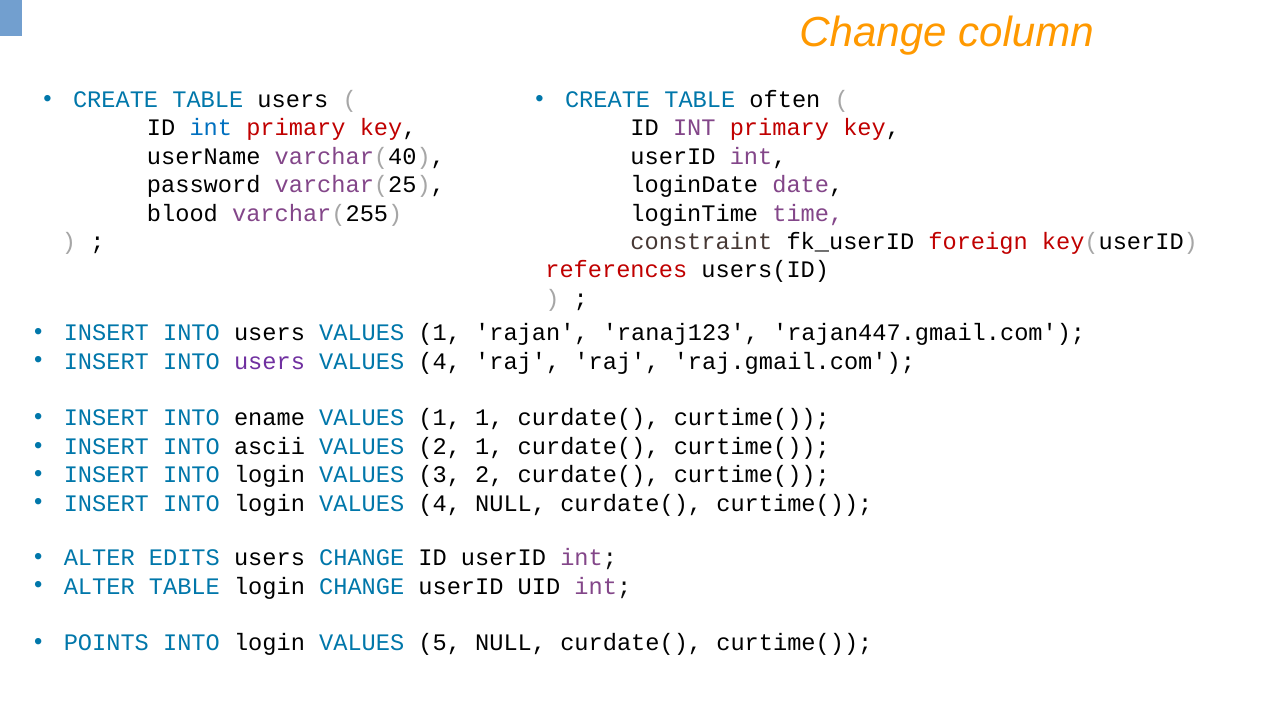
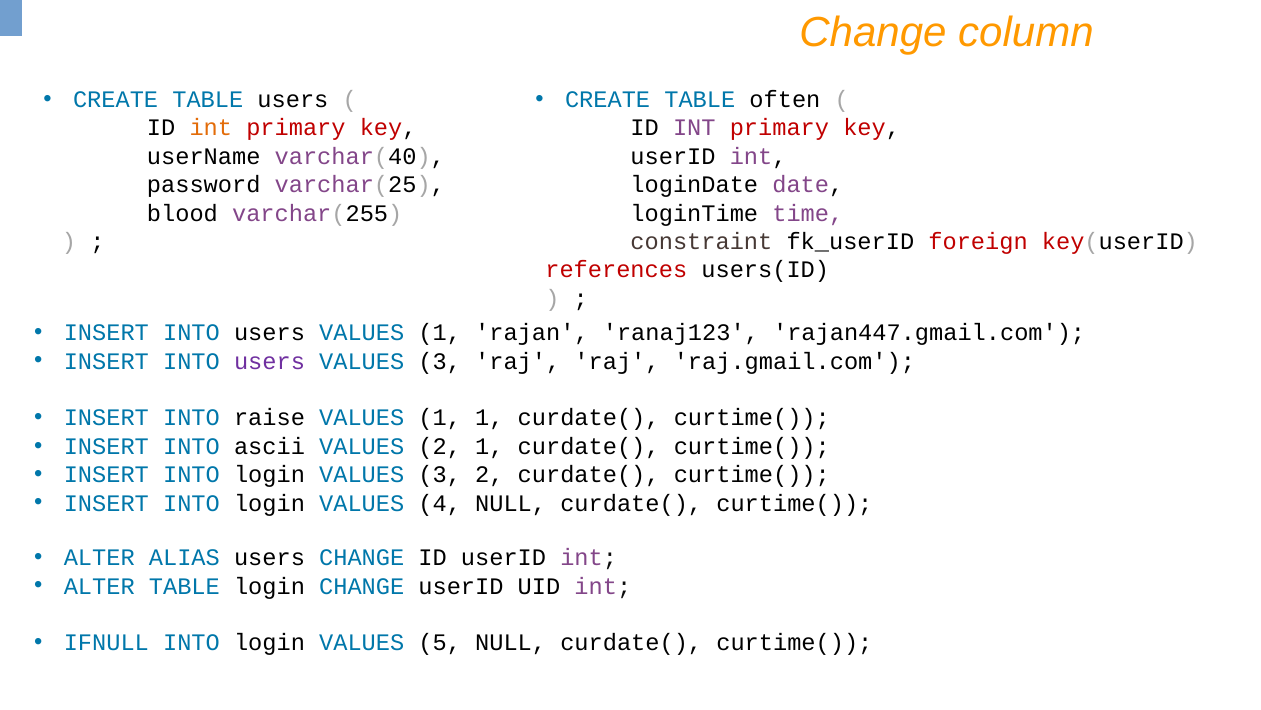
int at (211, 128) colour: blue -> orange
4 at (440, 361): 4 -> 3
ename: ename -> raise
EDITS: EDITS -> ALIAS
POINTS: POINTS -> IFNULL
